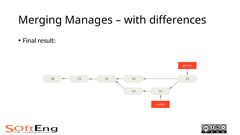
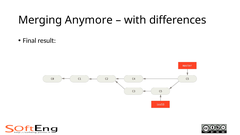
Manages: Manages -> Anymore
